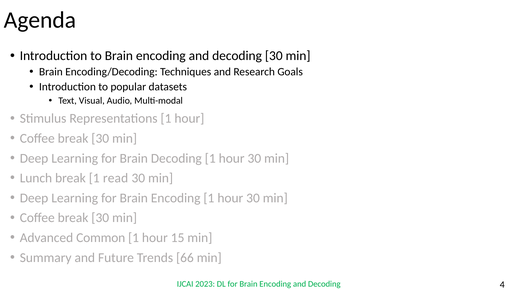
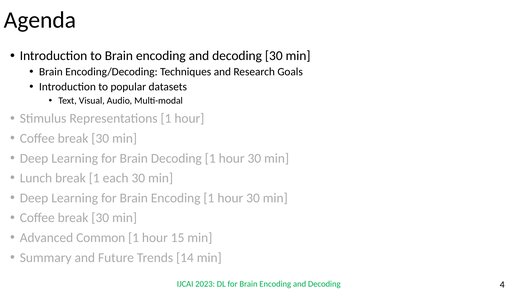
read: read -> each
66: 66 -> 14
